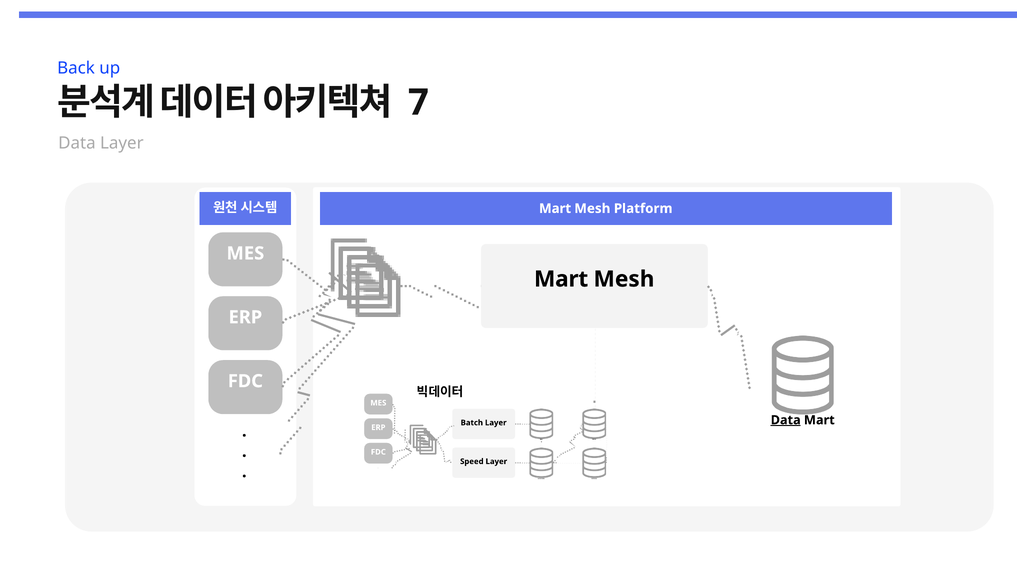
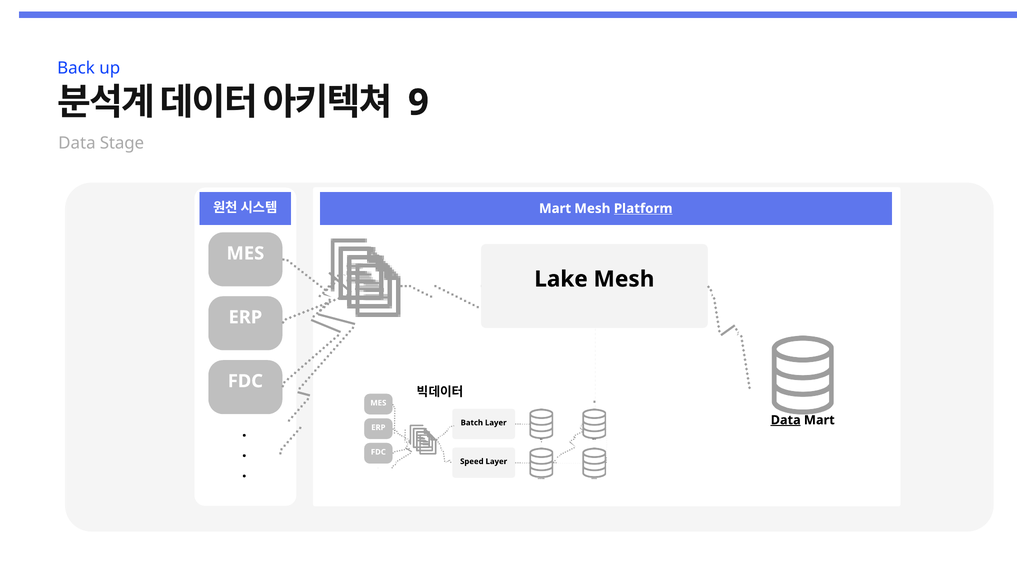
7: 7 -> 9
Data Layer: Layer -> Stage
Platform underline: none -> present
Mart at (561, 279): Mart -> Lake
